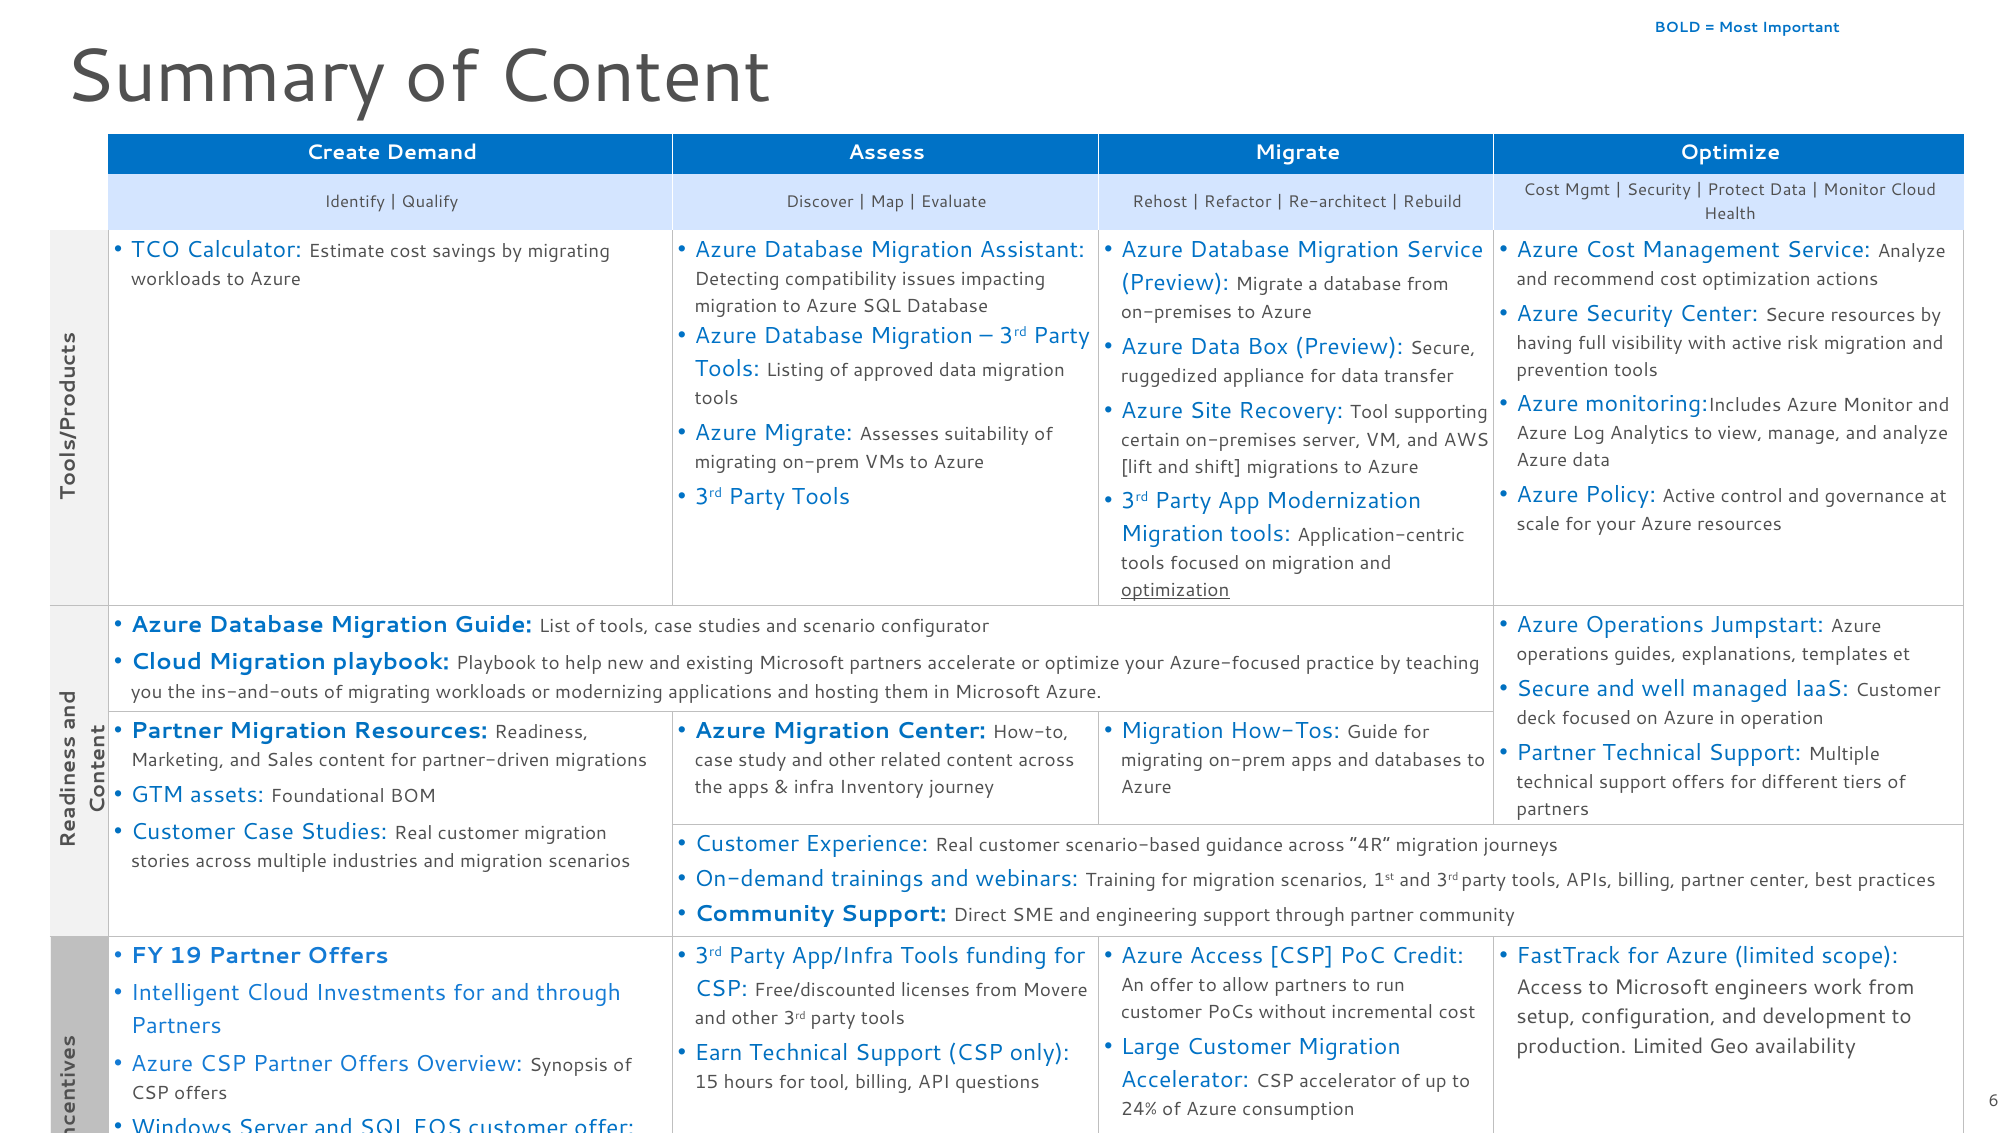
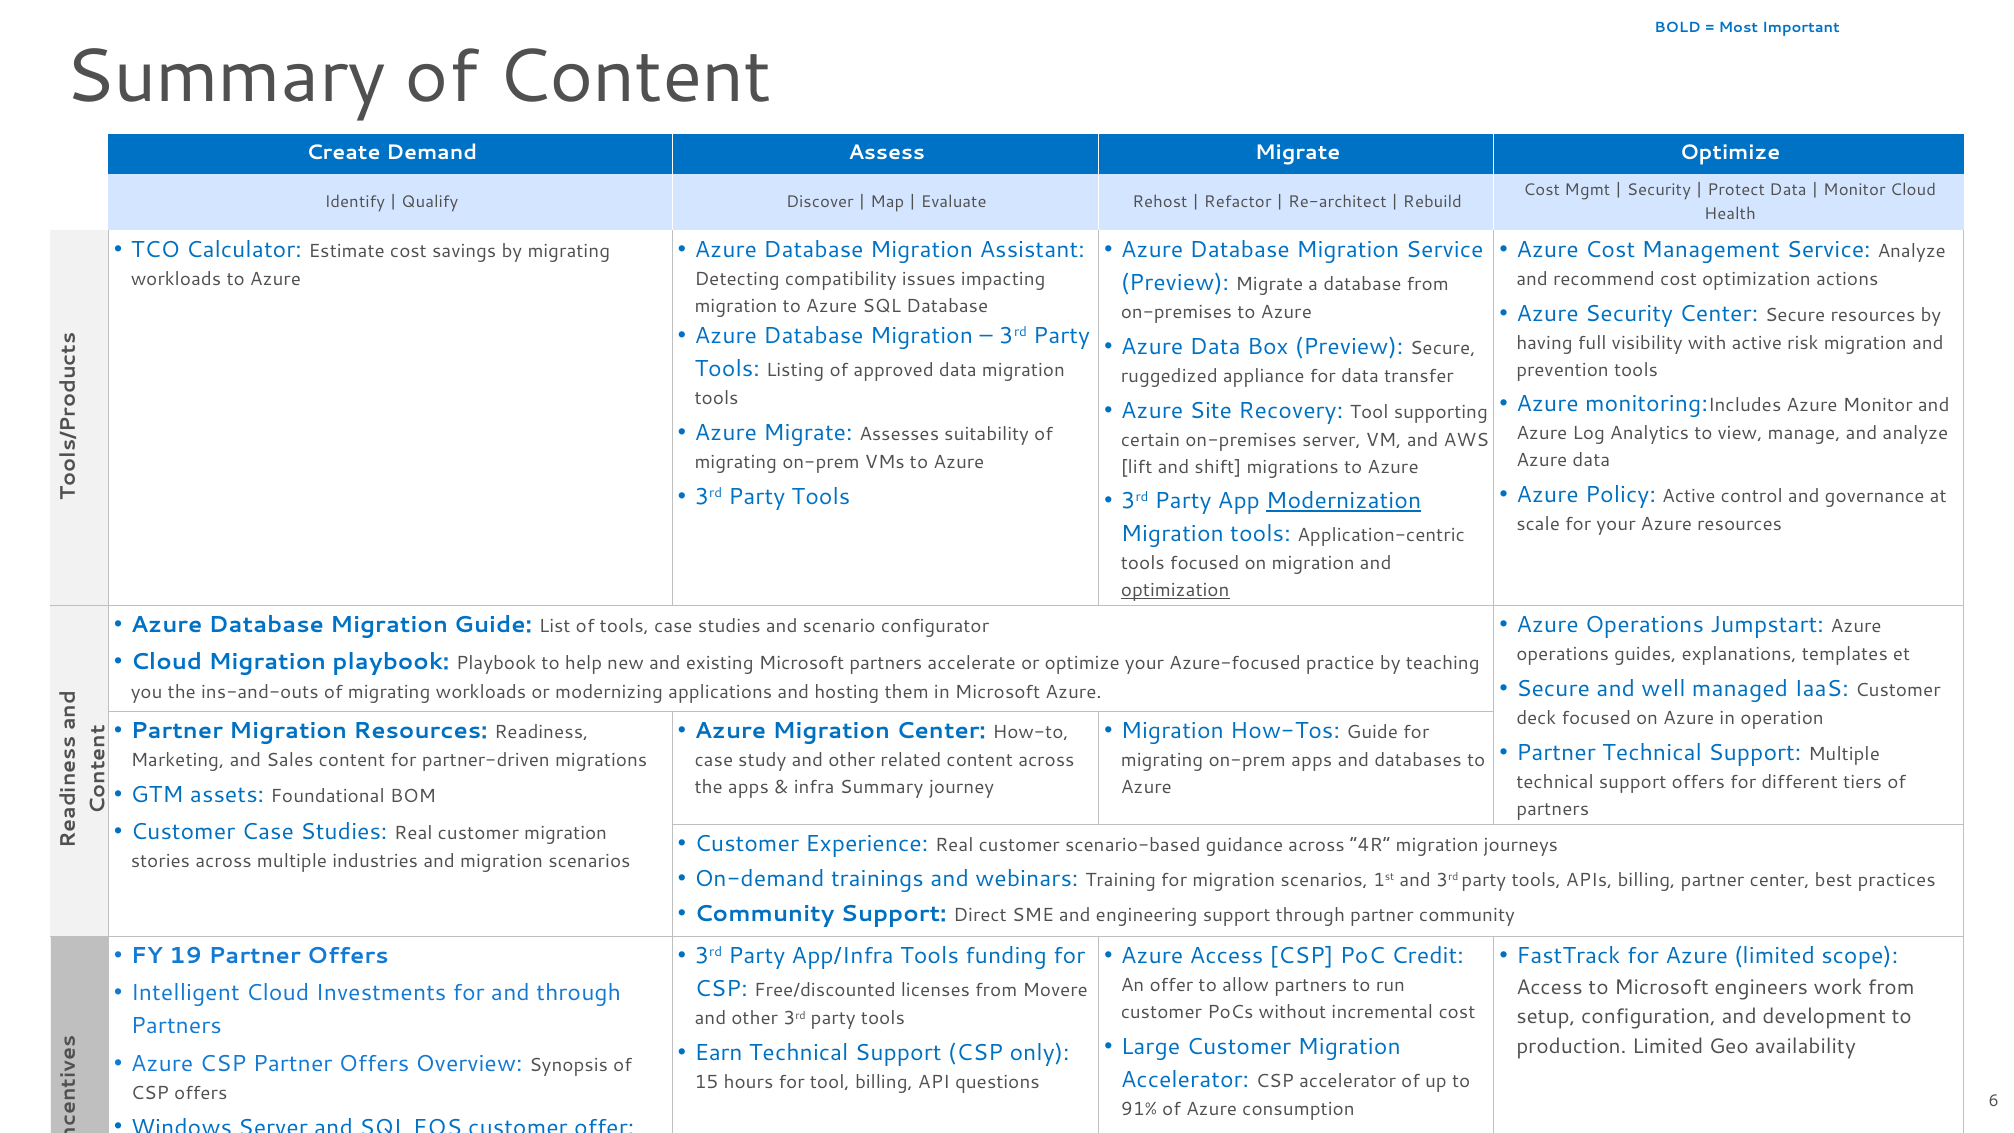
Modernization underline: none -> present
infra Inventory: Inventory -> Summary
24%: 24% -> 91%
